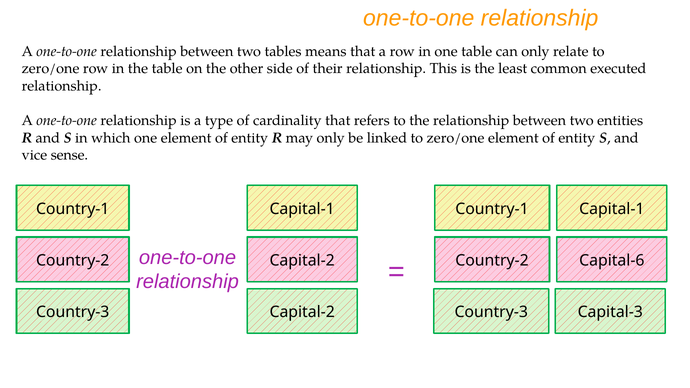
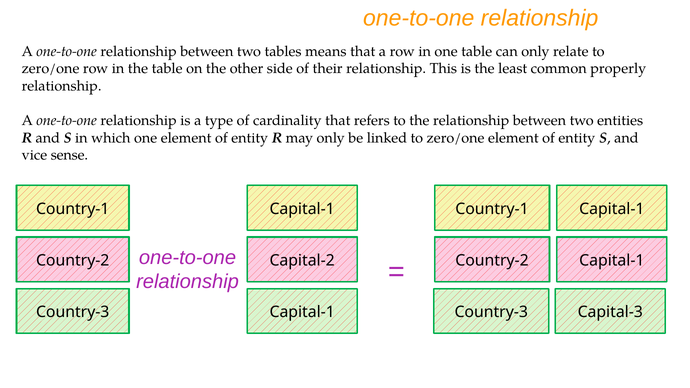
executed: executed -> properly
Country-2 Capital-6: Capital-6 -> Capital-1
Country-3 Capital-2: Capital-2 -> Capital-1
